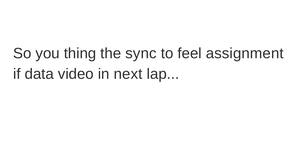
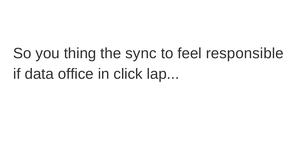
assignment: assignment -> responsible
video: video -> office
next: next -> click
